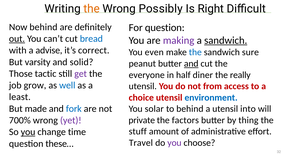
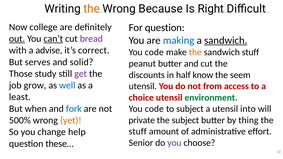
Possibly: Possibly -> Because
Now behind: behind -> college
can’t underline: none -> present
bread colour: blue -> purple
making colour: purple -> blue
even at (154, 52): even -> code
the at (195, 52) colour: blue -> orange
sandwich sure: sure -> stuff
varsity: varsity -> serves
and at (191, 64) underline: present -> none
tactic: tactic -> study
everyone: everyone -> discounts
diner: diner -> know
really: really -> seem
environment colour: blue -> green
made: made -> when
solar at (154, 109): solar -> code
to behind: behind -> subject
the factors: factors -> subject
700%: 700% -> 500%
yet colour: purple -> orange
you at (28, 132) underline: present -> none
time: time -> help
Travel: Travel -> Senior
